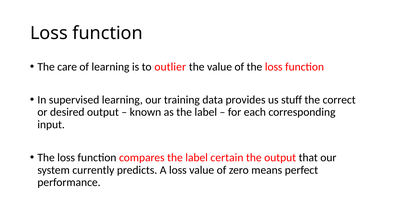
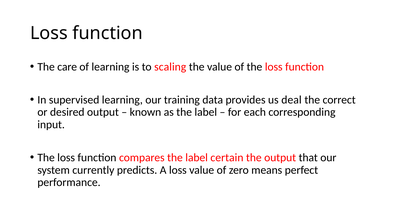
outlier: outlier -> scaling
stuff: stuff -> deal
